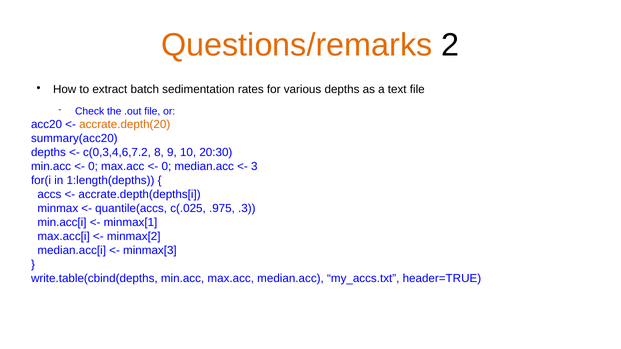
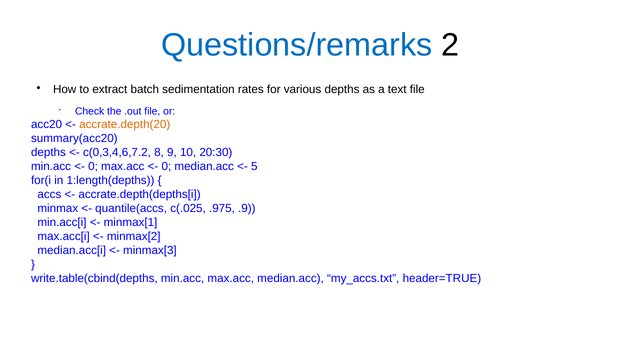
Questions/remarks colour: orange -> blue
3: 3 -> 5
.3: .3 -> .9
